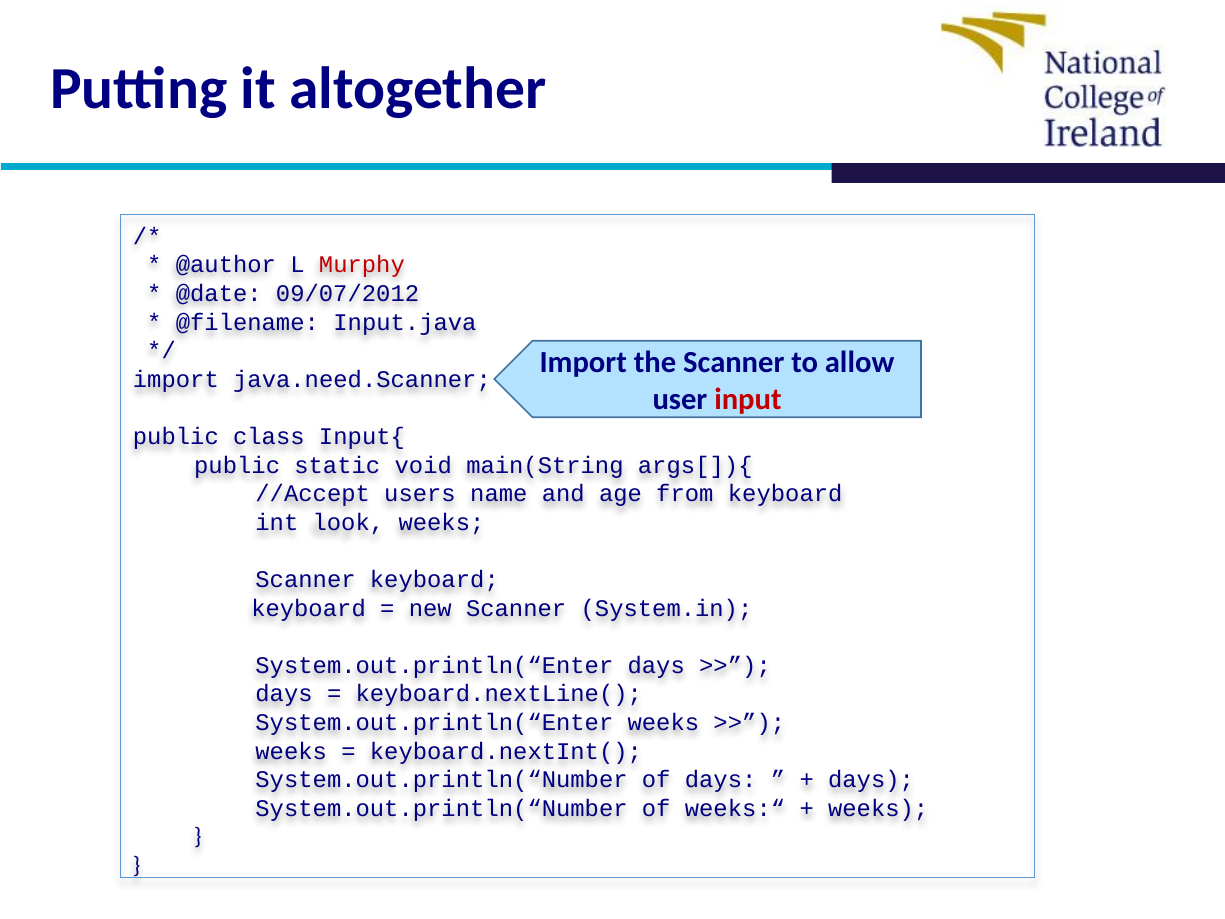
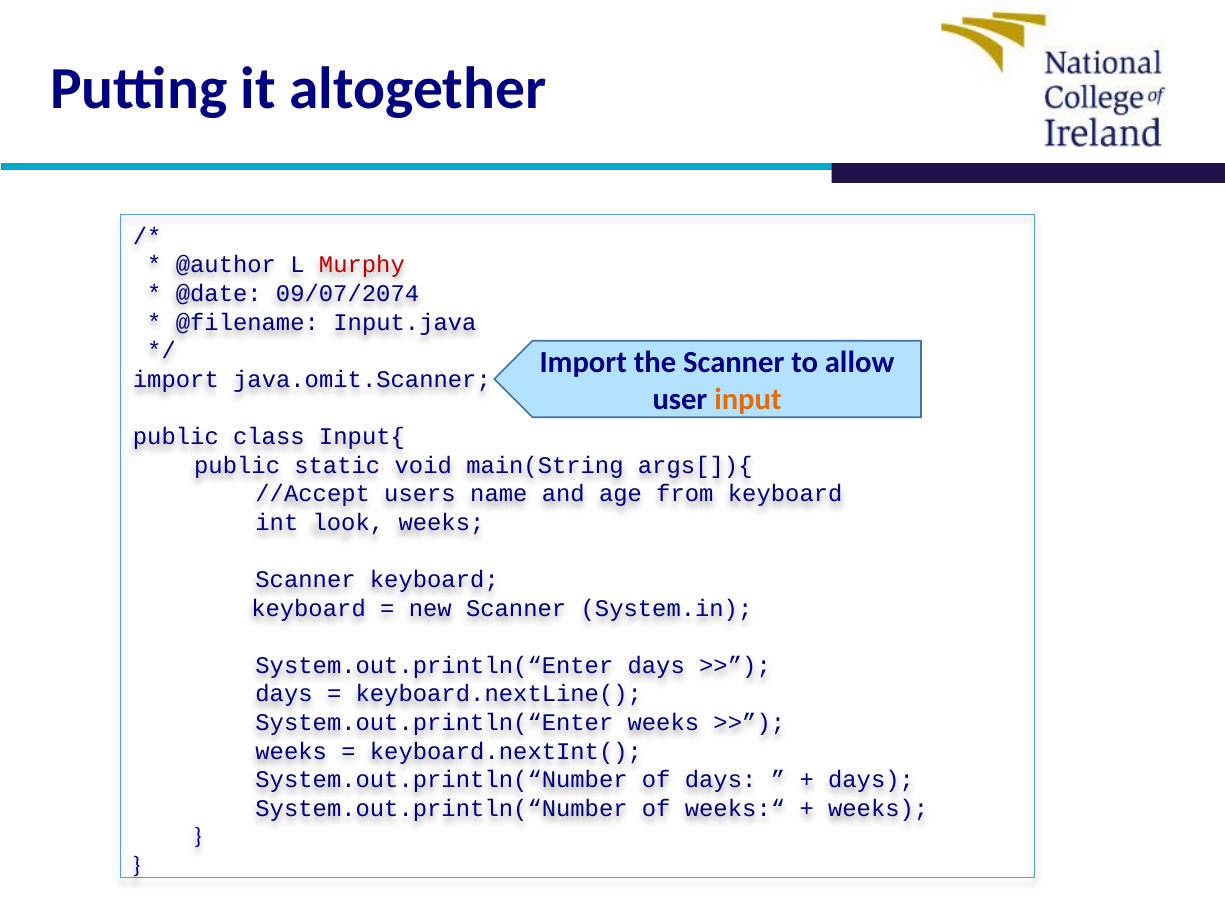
09/07/2012: 09/07/2012 -> 09/07/2074
java.need.Scanner: java.need.Scanner -> java.omit.Scanner
input colour: red -> orange
